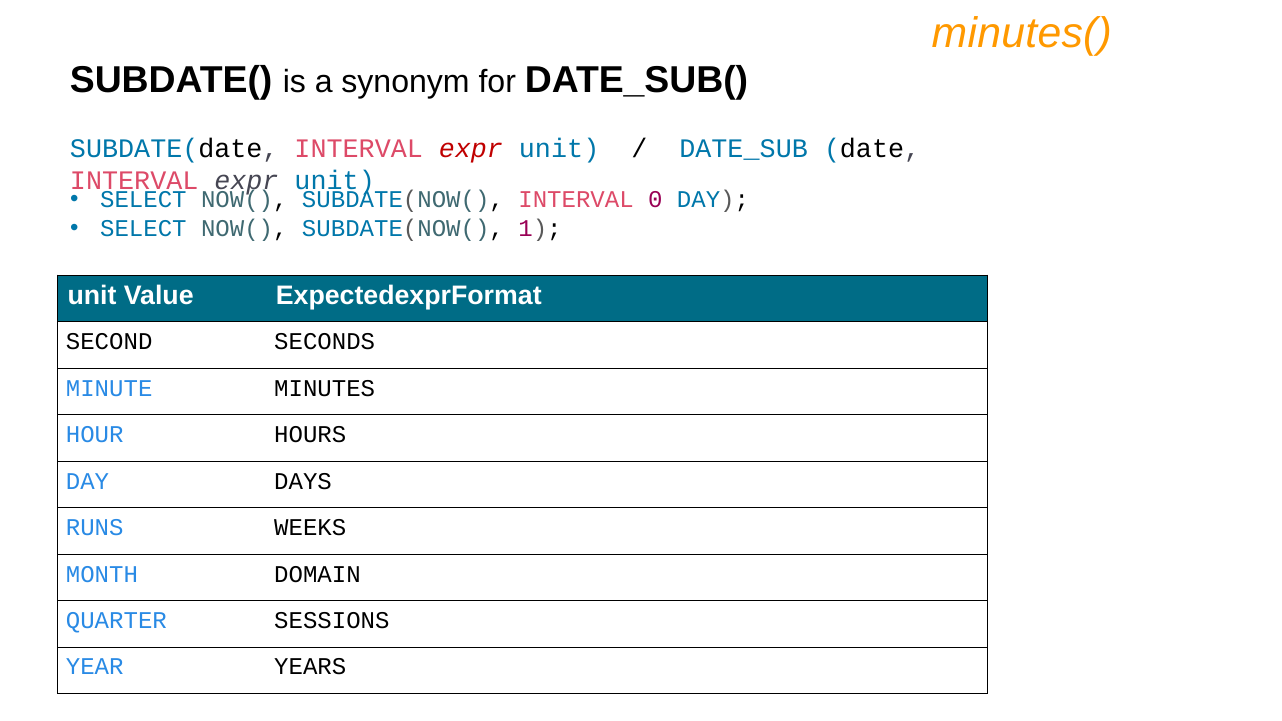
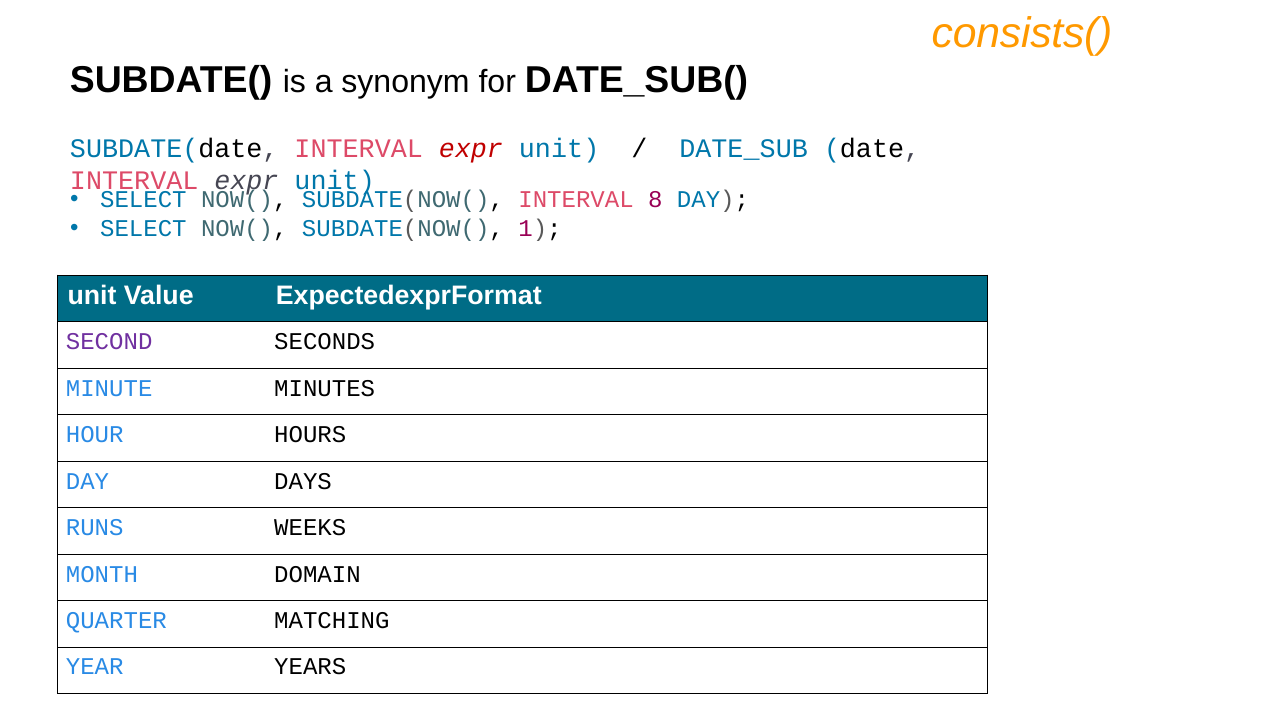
minutes(: minutes( -> consists(
0: 0 -> 8
SECOND colour: black -> purple
SESSIONS: SESSIONS -> MATCHING
